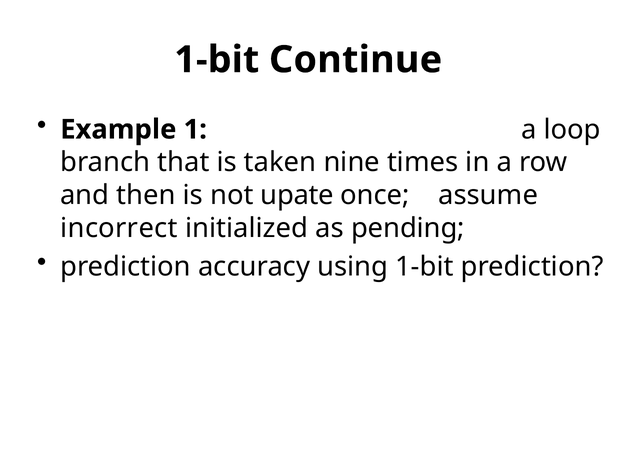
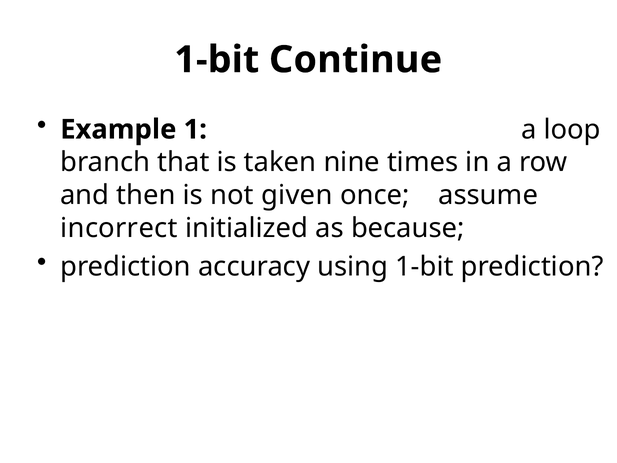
upate: upate -> given
pending: pending -> because
